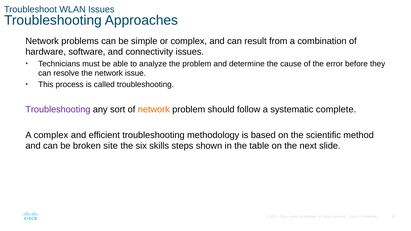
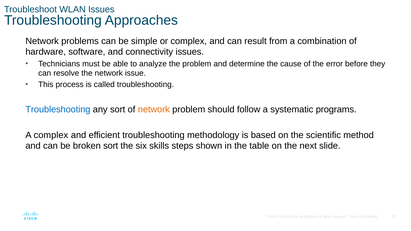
Troubleshooting at (58, 110) colour: purple -> blue
complete: complete -> programs
broken site: site -> sort
